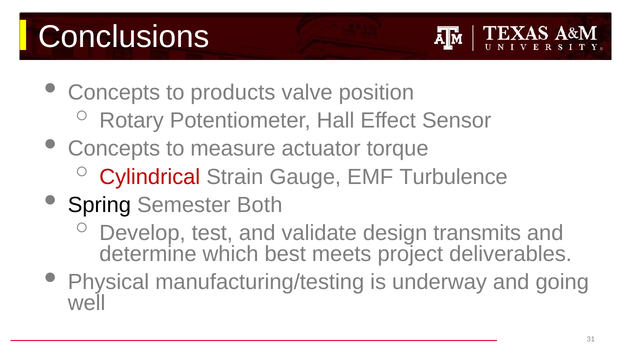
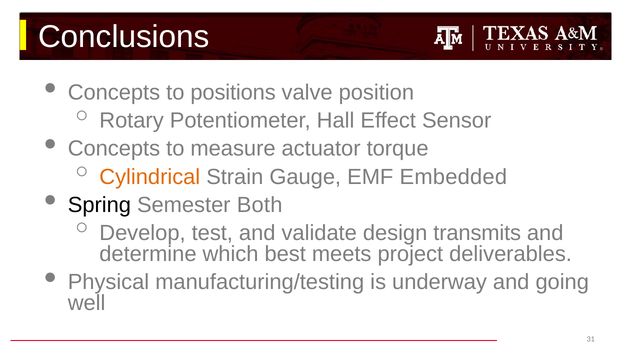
products: products -> positions
Cylindrical colour: red -> orange
Turbulence: Turbulence -> Embedded
